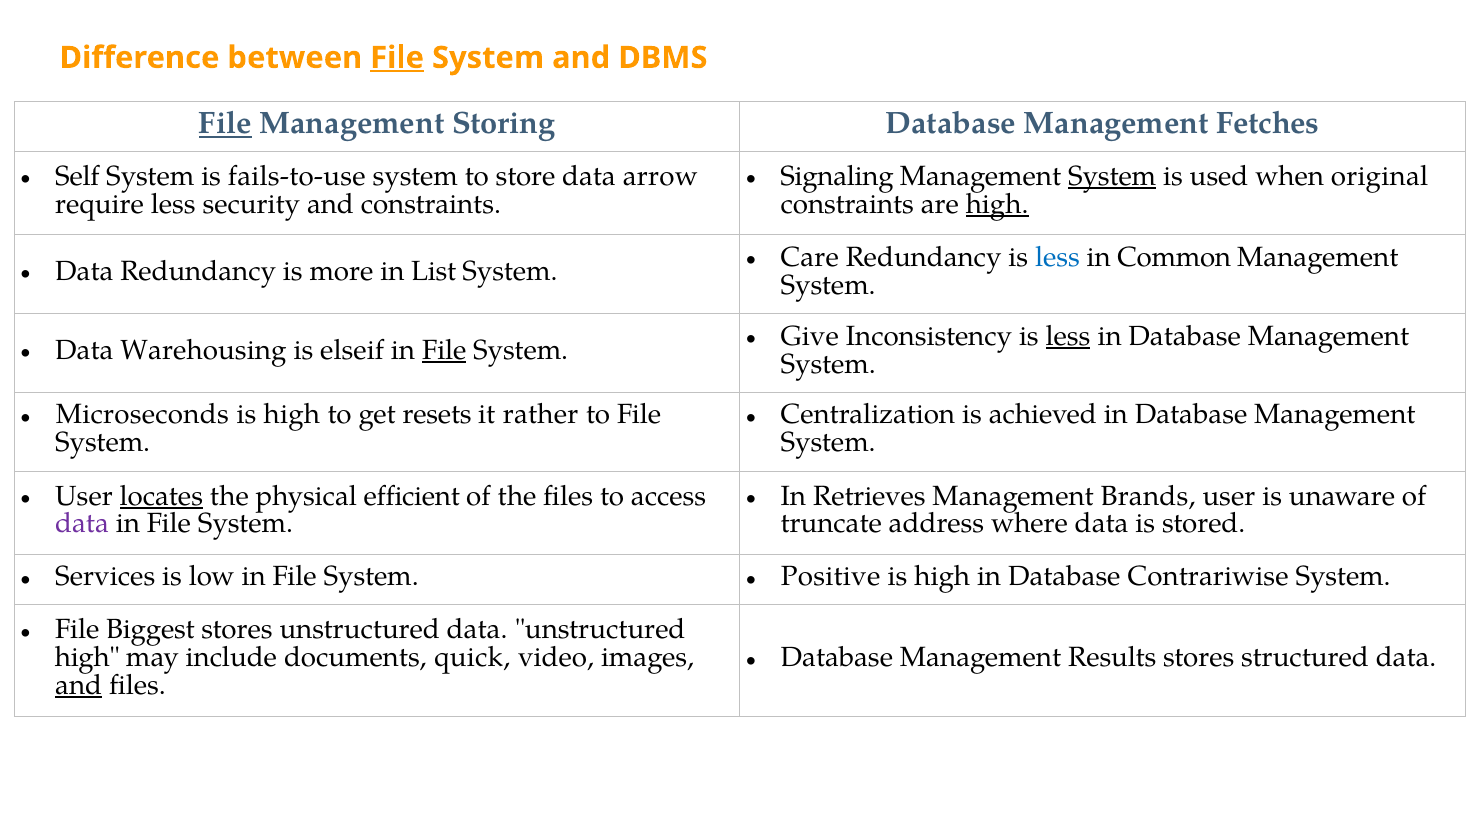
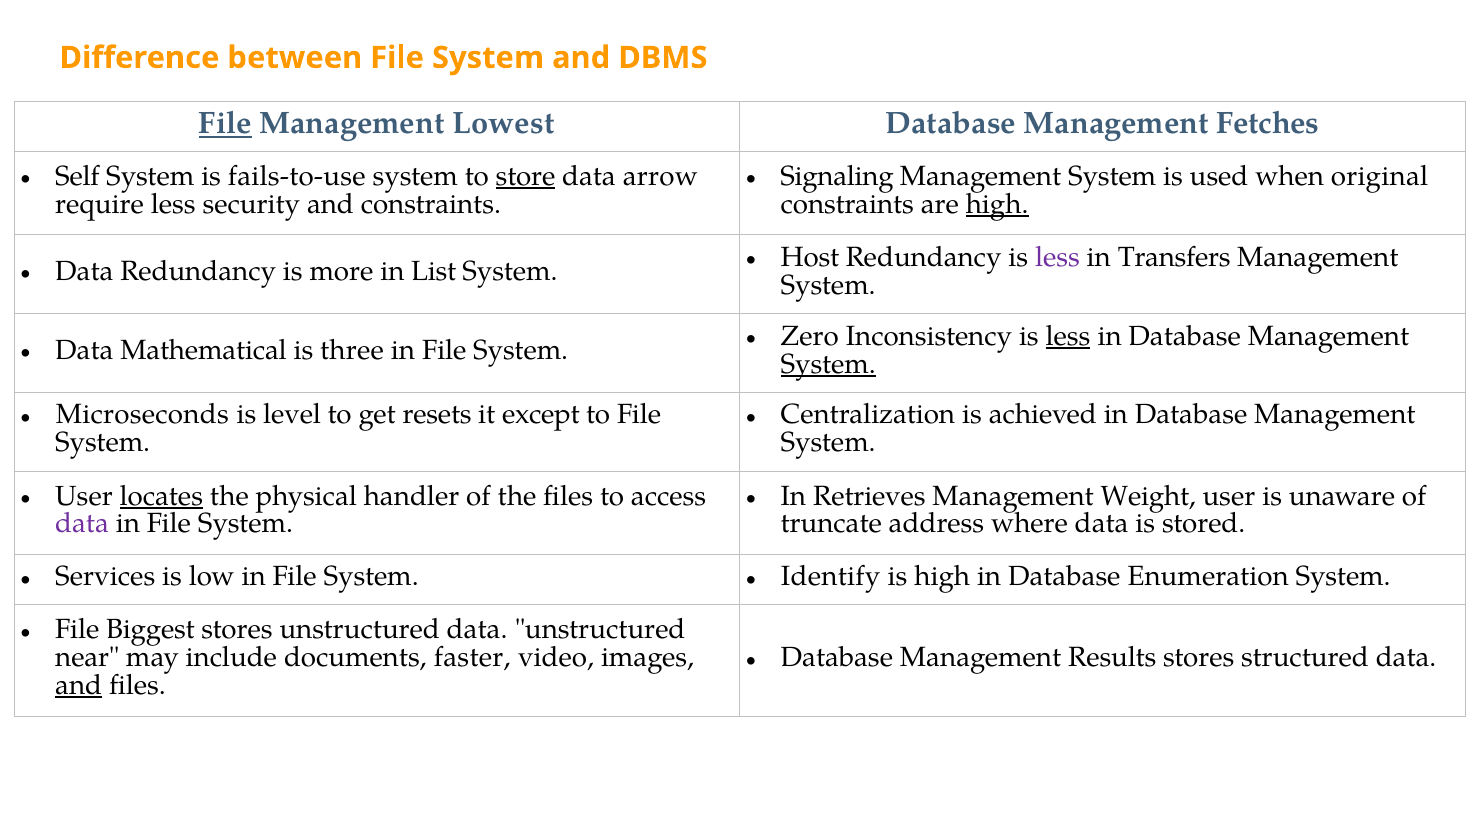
File at (397, 58) underline: present -> none
Storing: Storing -> Lowest
store underline: none -> present
System at (1112, 176) underline: present -> none
Care: Care -> Host
less at (1057, 257) colour: blue -> purple
Common: Common -> Transfers
Give: Give -> Zero
Warehousing: Warehousing -> Mathematical
elseif: elseif -> three
File at (444, 350) underline: present -> none
System at (828, 364) underline: none -> present
high at (292, 415): high -> level
rather: rather -> except
efficient: efficient -> handler
Brands: Brands -> Weight
Positive: Positive -> Identify
Contrariwise: Contrariwise -> Enumeration
high at (87, 658): high -> near
quick: quick -> faster
